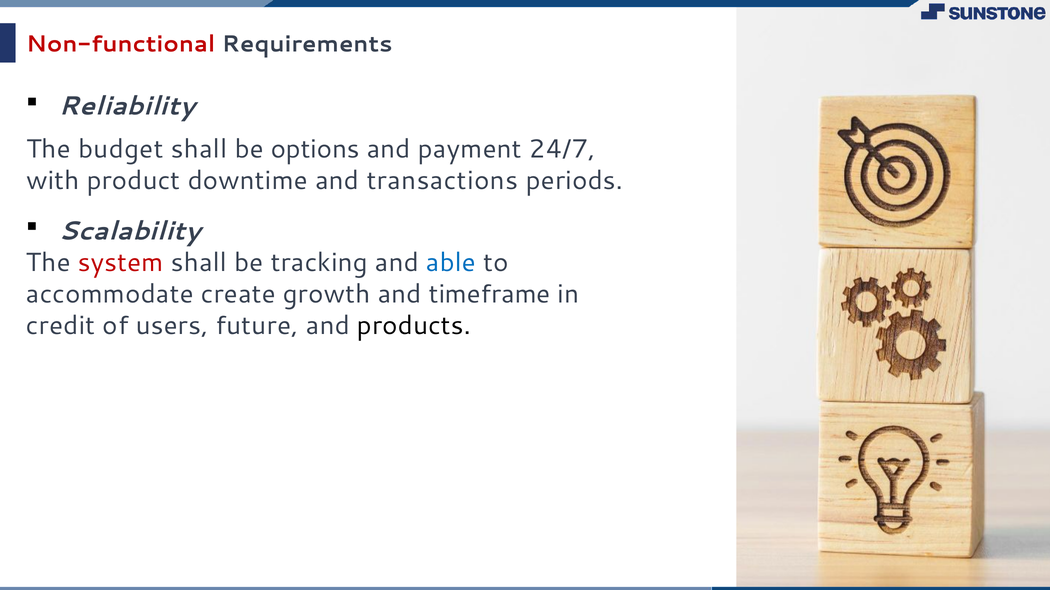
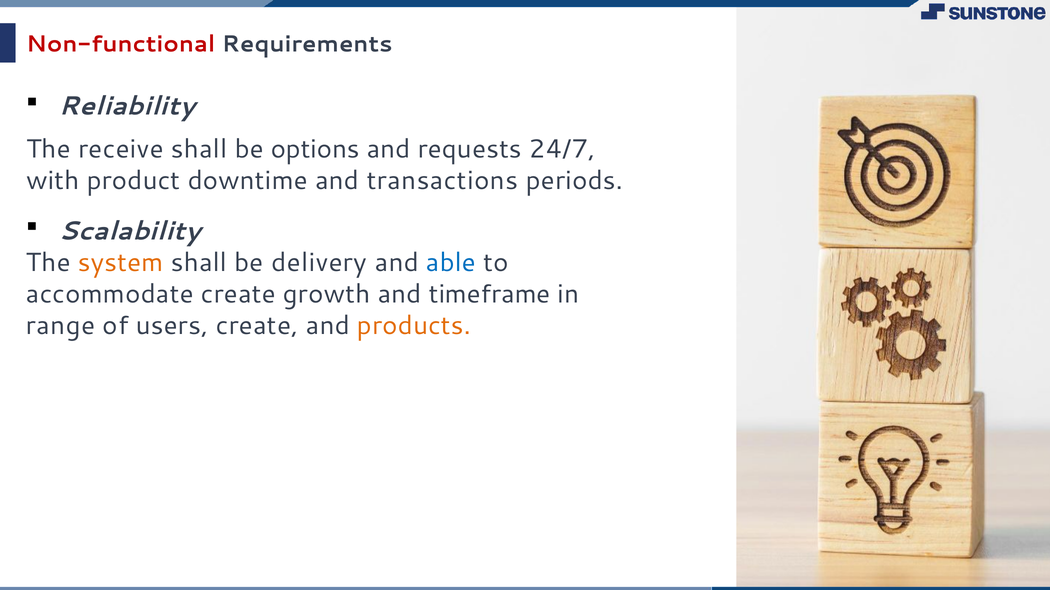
budget: budget -> receive
payment: payment -> requests
system colour: red -> orange
tracking: tracking -> delivery
credit: credit -> range
users future: future -> create
products colour: black -> orange
